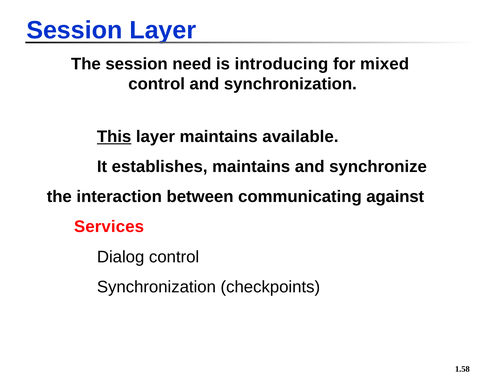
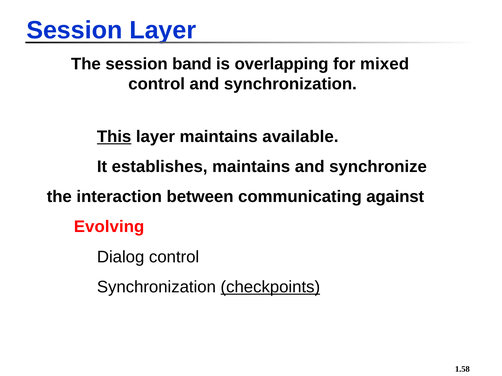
need: need -> band
introducing: introducing -> overlapping
Services: Services -> Evolving
checkpoints underline: none -> present
